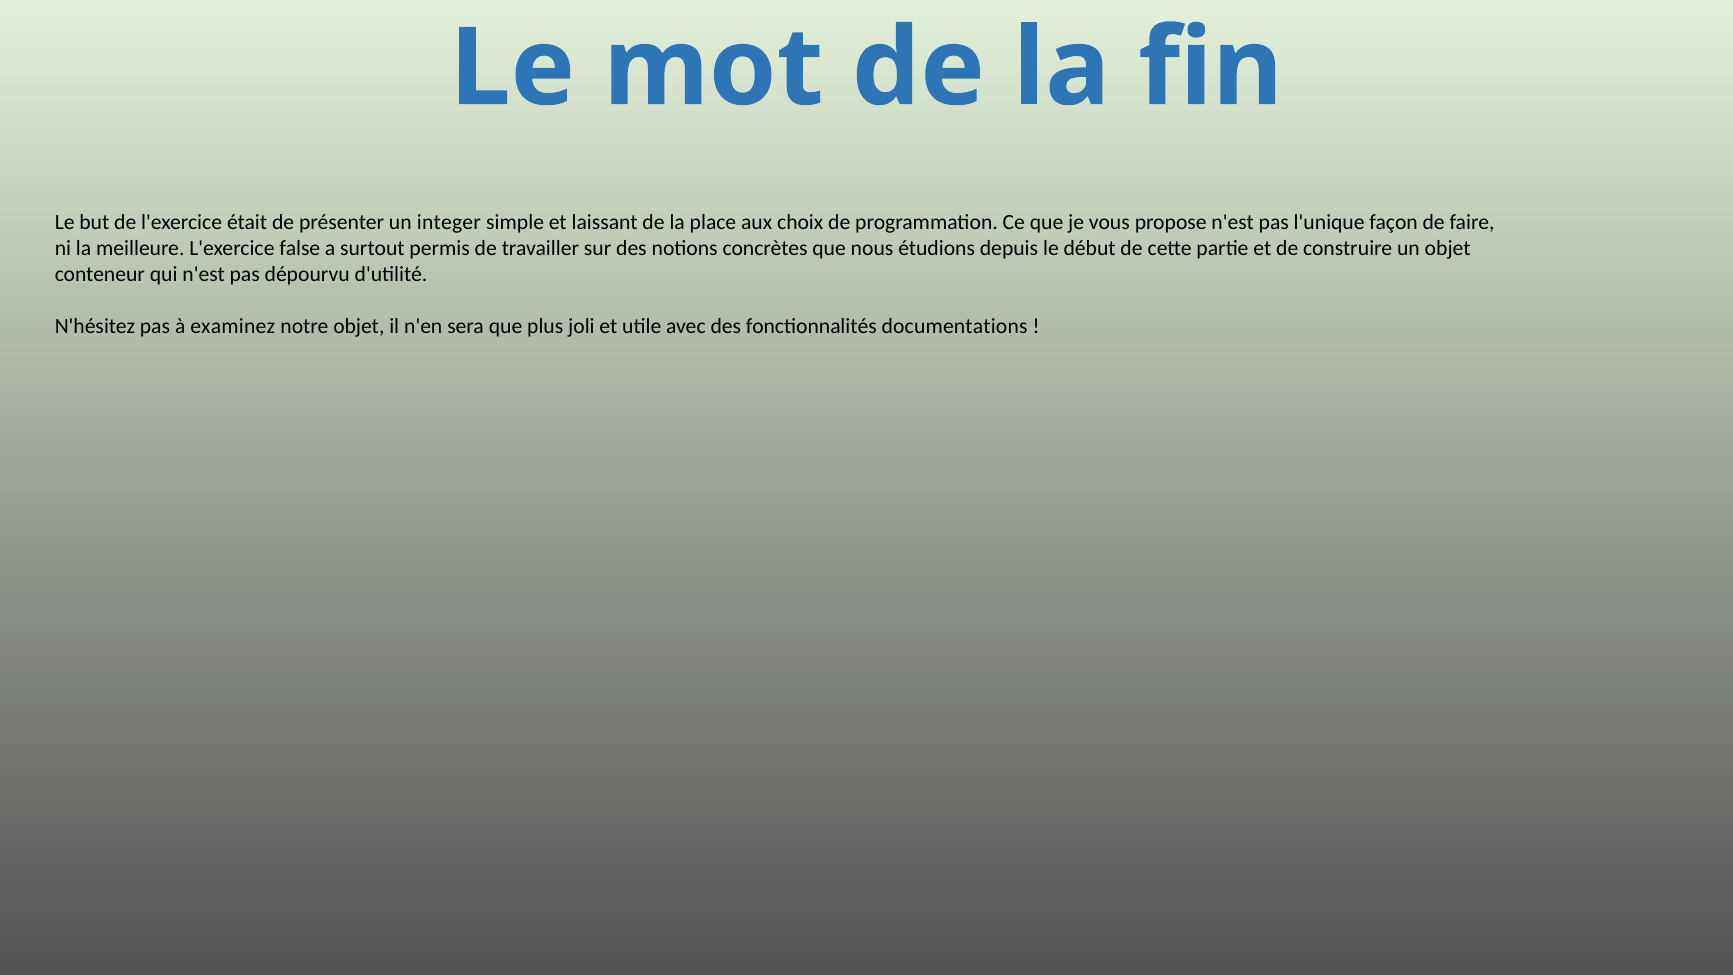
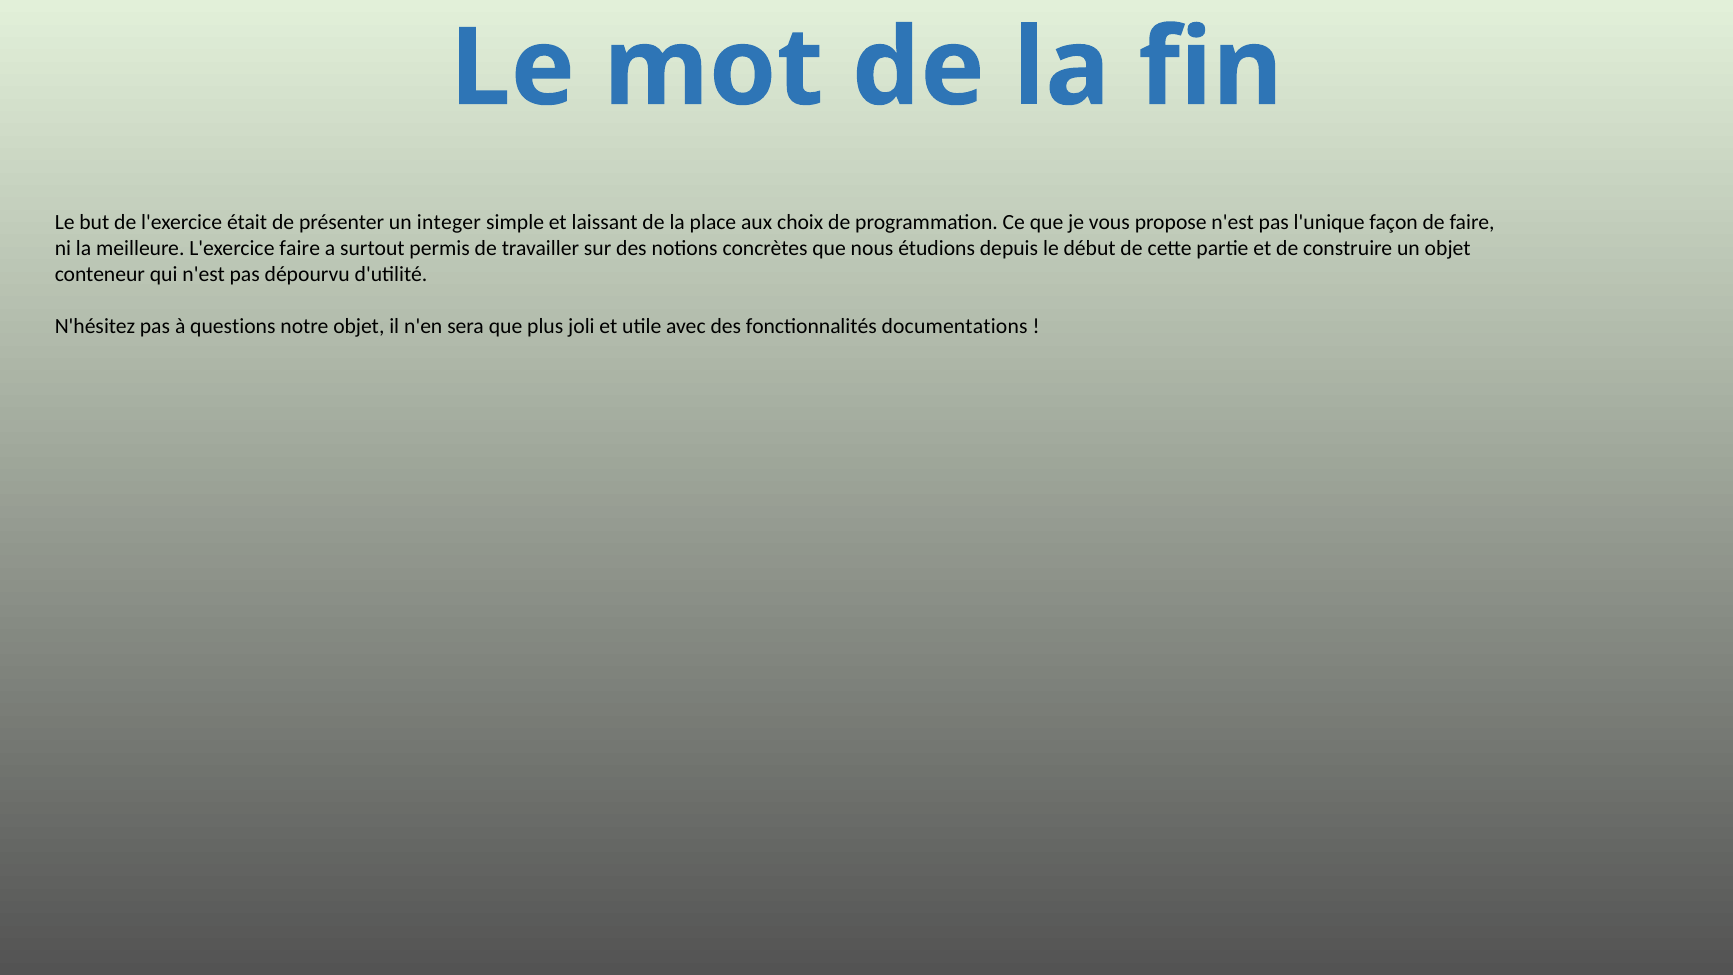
L'exercice false: false -> faire
examinez: examinez -> questions
